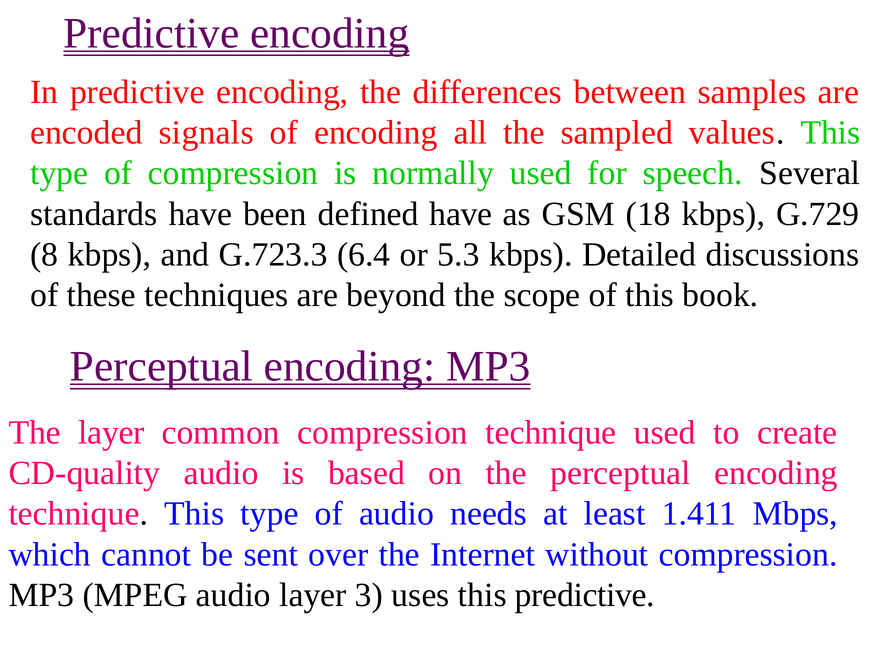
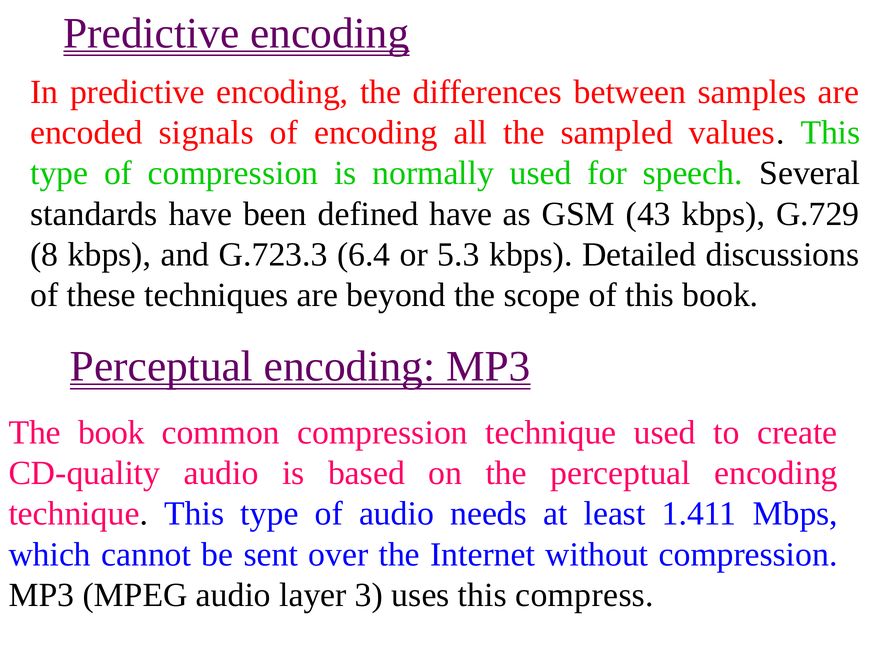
18: 18 -> 43
The layer: layer -> book
this predictive: predictive -> compress
